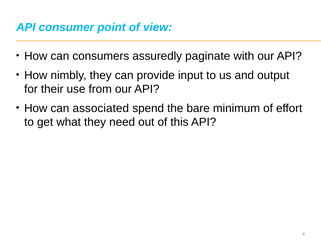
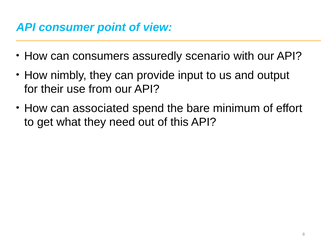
paginate: paginate -> scenario
